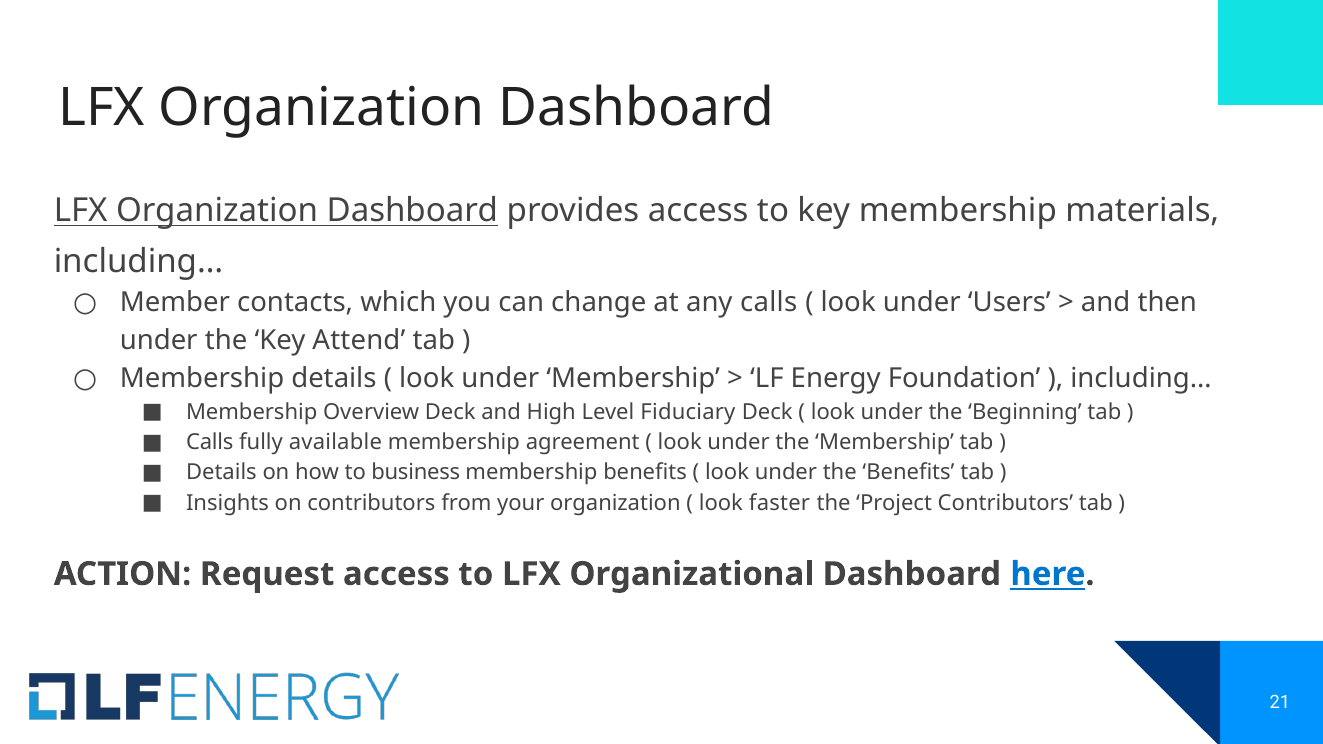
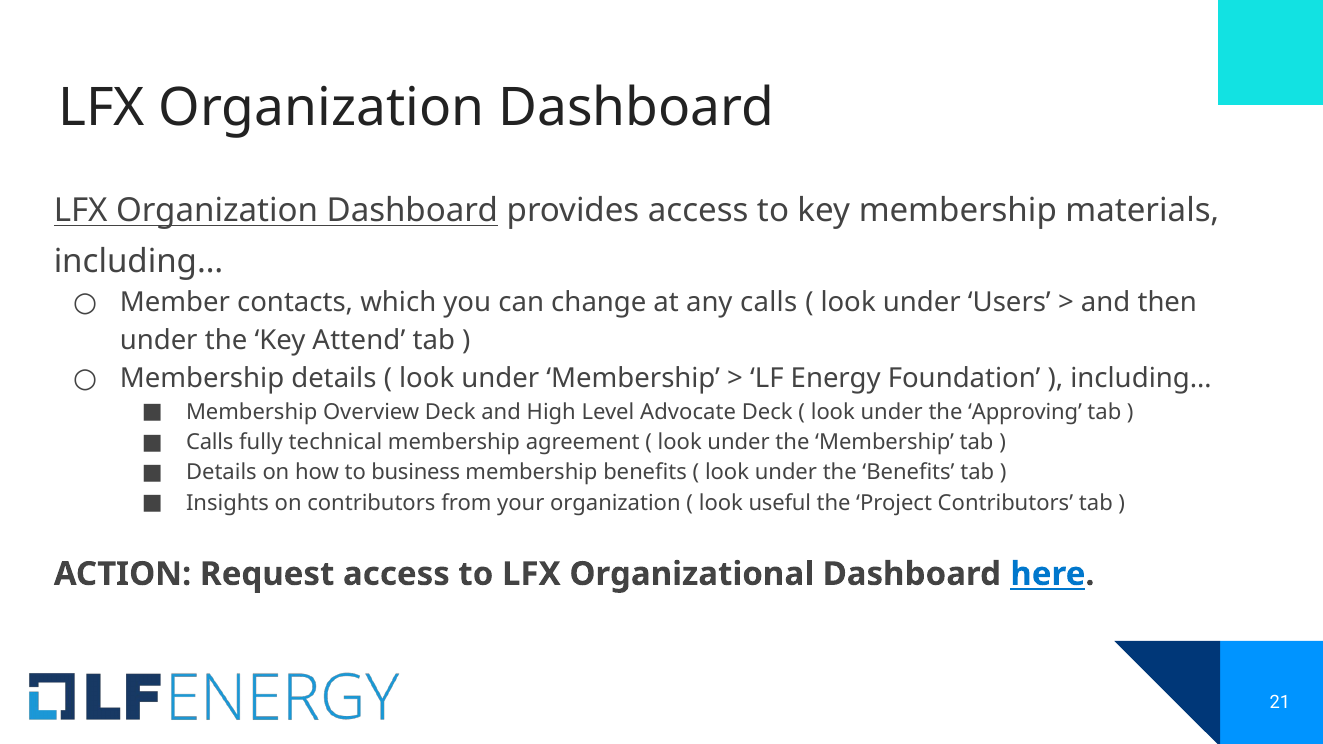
Fiduciary: Fiduciary -> Advocate
Beginning: Beginning -> Approving
available: available -> technical
faster: faster -> useful
